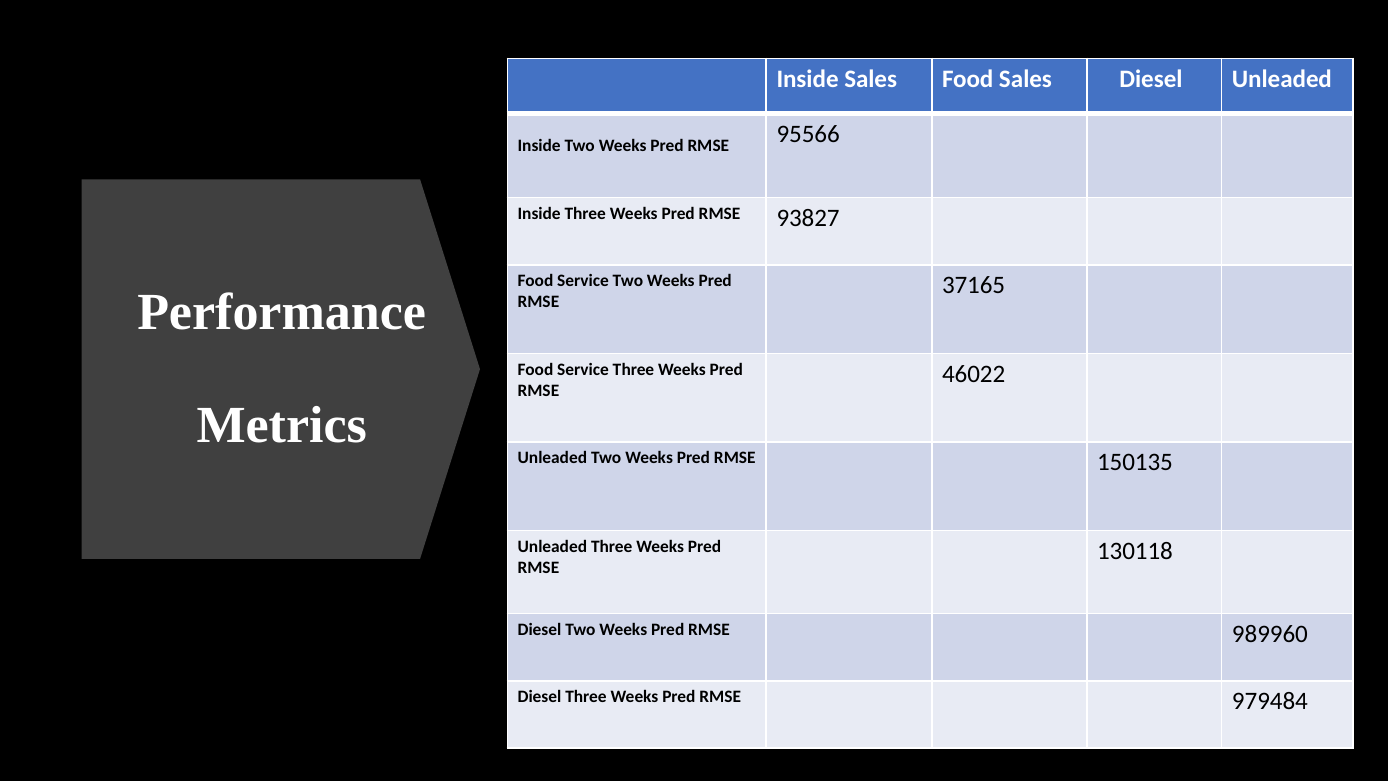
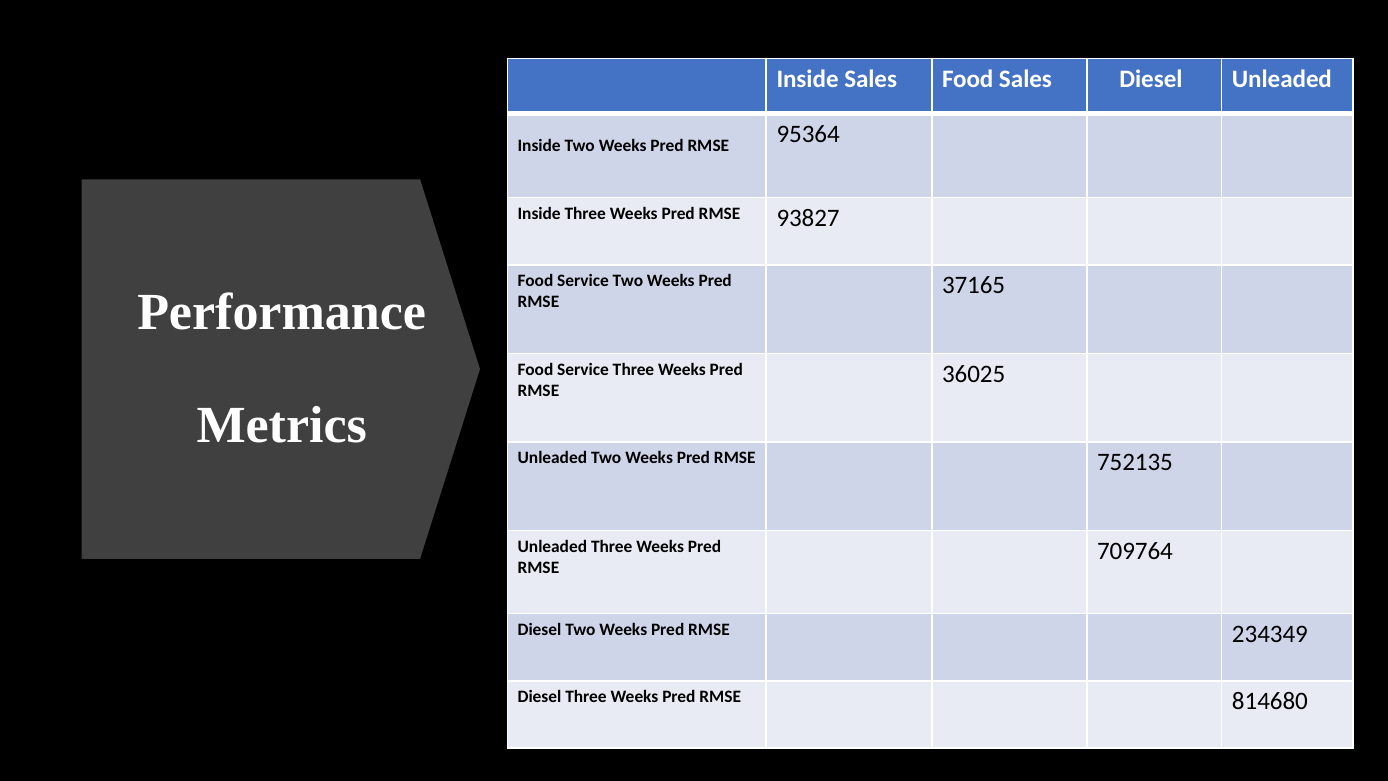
95566: 95566 -> 95364
46022: 46022 -> 36025
150135: 150135 -> 752135
130118: 130118 -> 709764
989960: 989960 -> 234349
979484: 979484 -> 814680
